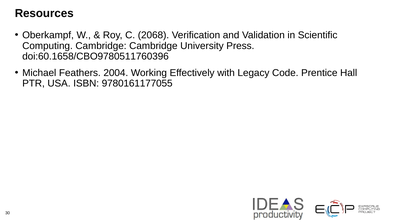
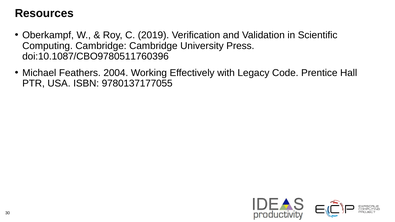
2068: 2068 -> 2019
doi:60.1658/CBO9780511760396: doi:60.1658/CBO9780511760396 -> doi:10.1087/CBO9780511760396
9780161177055: 9780161177055 -> 9780137177055
